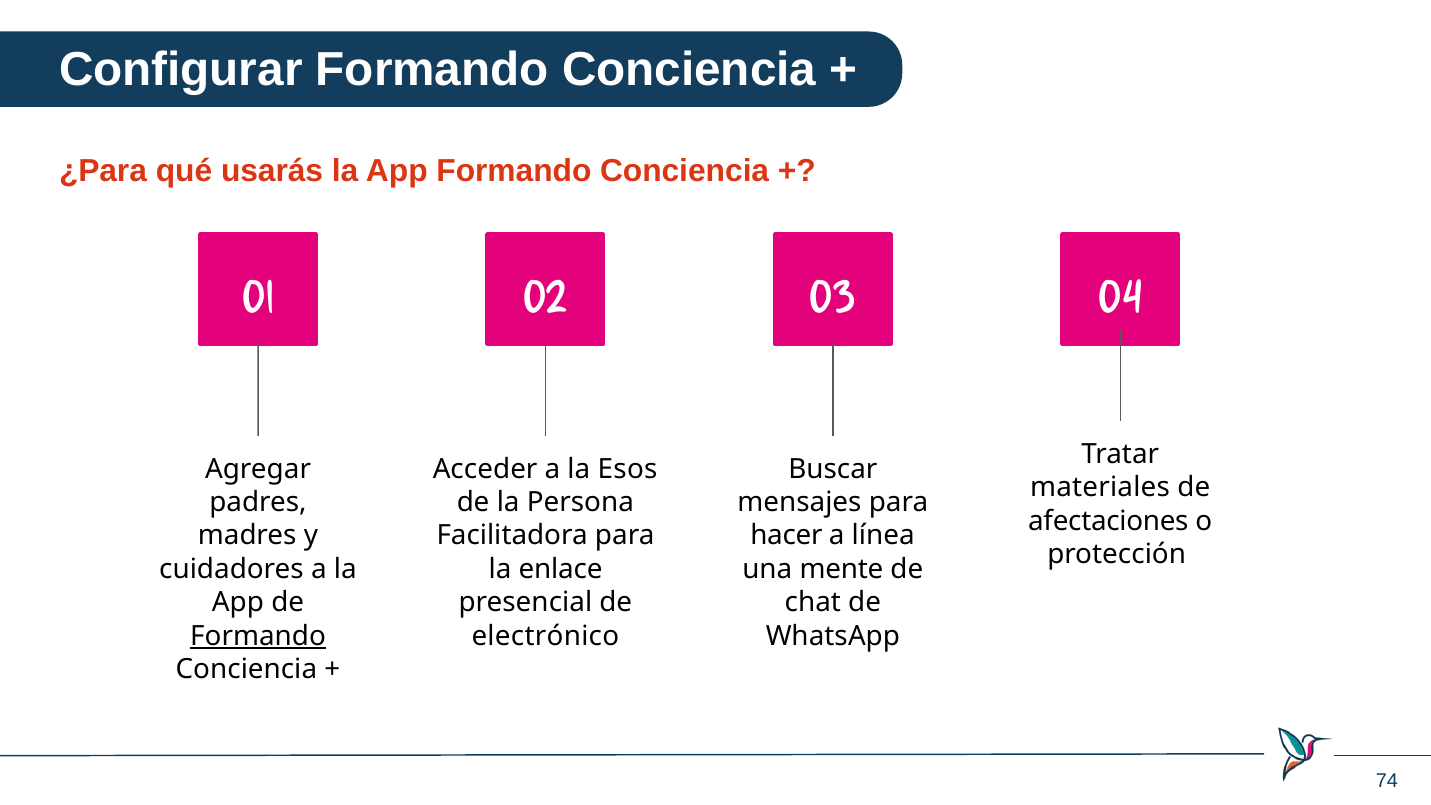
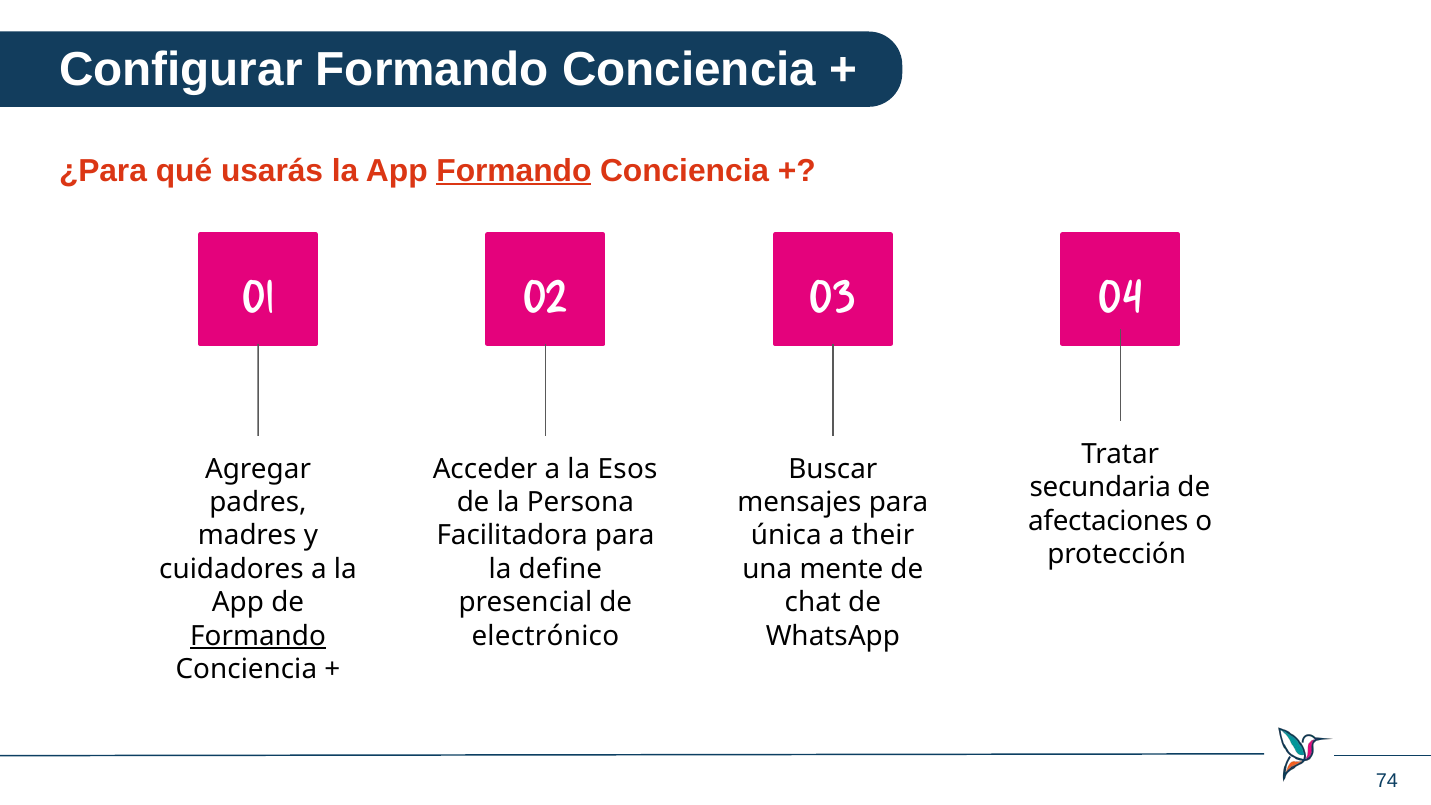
Formando at (514, 171) underline: none -> present
materiales: materiales -> secundaria
hacer: hacer -> única
línea: línea -> their
enlace: enlace -> define
